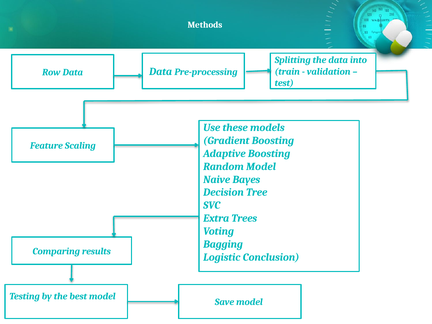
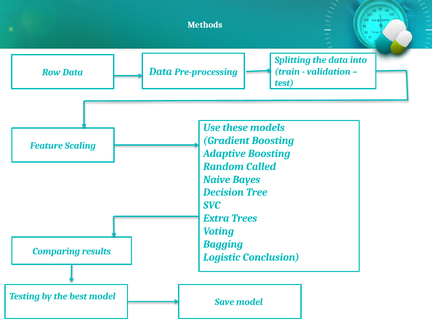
Random Model: Model -> Called
